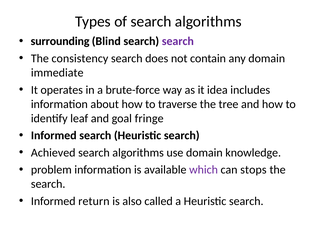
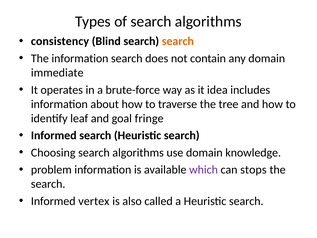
surrounding: surrounding -> consistency
search at (178, 41) colour: purple -> orange
The consistency: consistency -> information
Achieved: Achieved -> Choosing
return: return -> vertex
